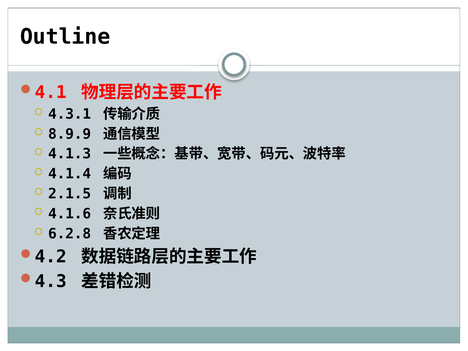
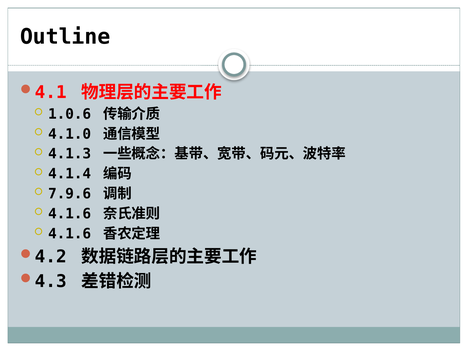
4.3.1: 4.3.1 -> 1.0.6
8.9.9: 8.9.9 -> 4.1.0
2.1.5: 2.1.5 -> 7.9.6
6.2.8 at (70, 234): 6.2.8 -> 4.1.6
